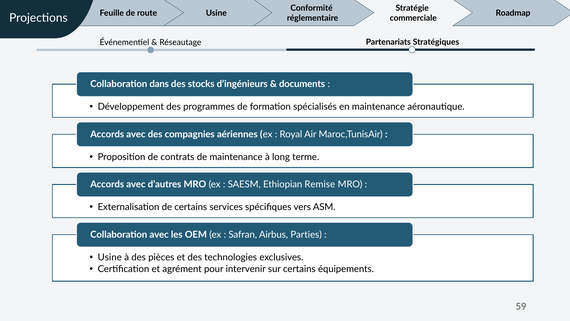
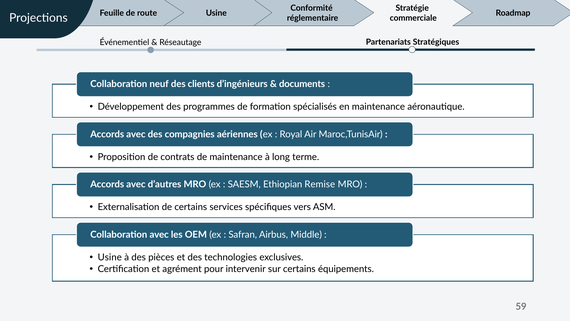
dans: dans -> neuf
stocks: stocks -> clients
Parties: Parties -> Middle
